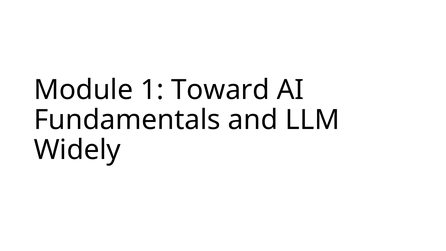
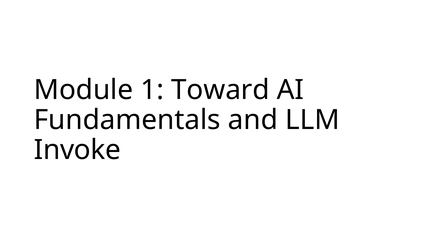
Widely: Widely -> Invoke
